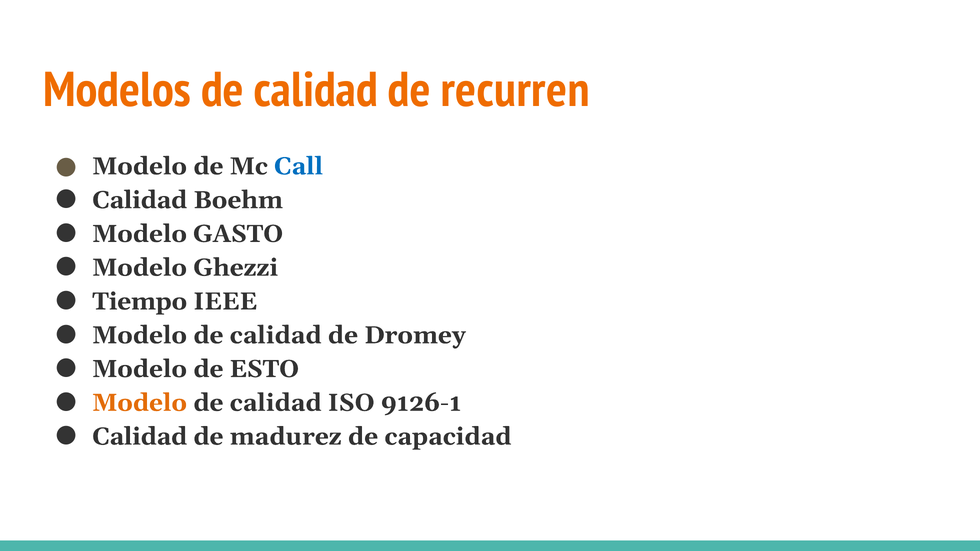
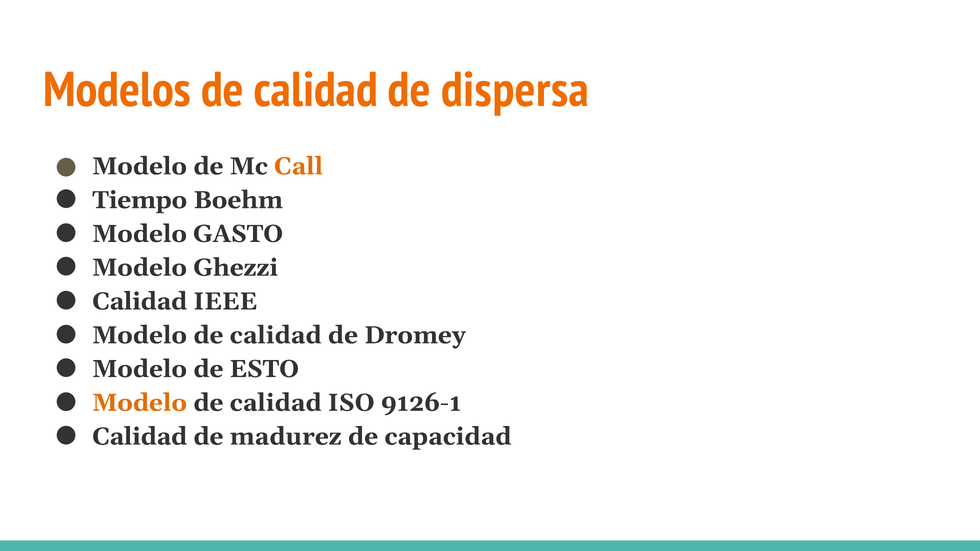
recurren: recurren -> dispersa
Call colour: blue -> orange
Calidad at (140, 200): Calidad -> Tiempo
Tiempo at (140, 302): Tiempo -> Calidad
